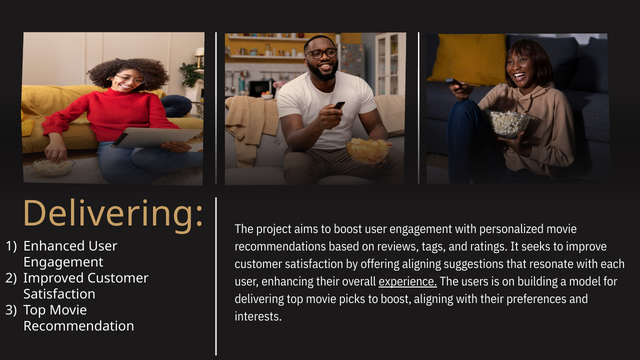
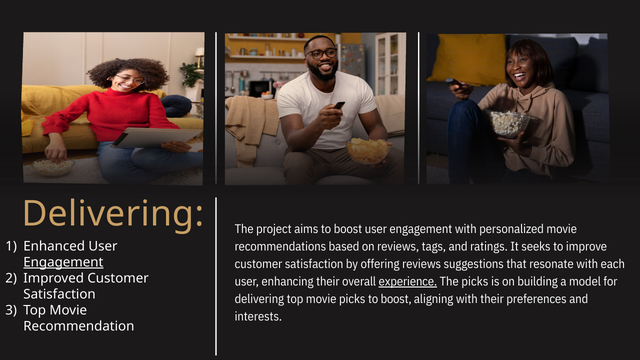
Engagement at (63, 262) underline: none -> present
offering aligning: aligning -> reviews
The users: users -> picks
